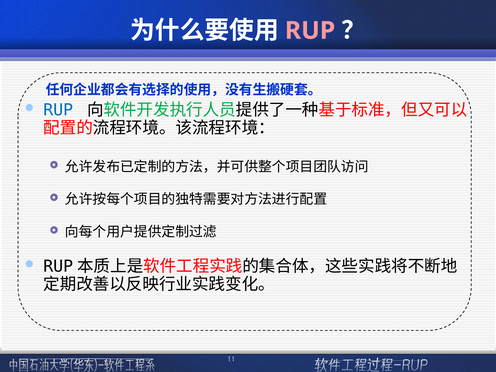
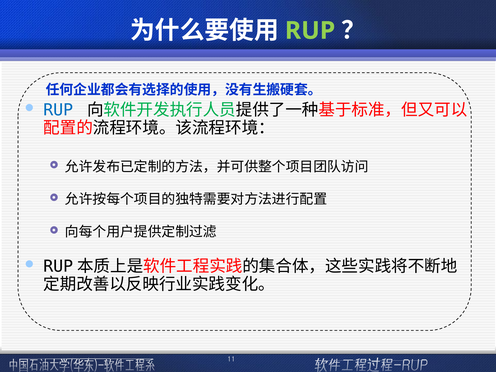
RUP at (310, 31) colour: pink -> light green
